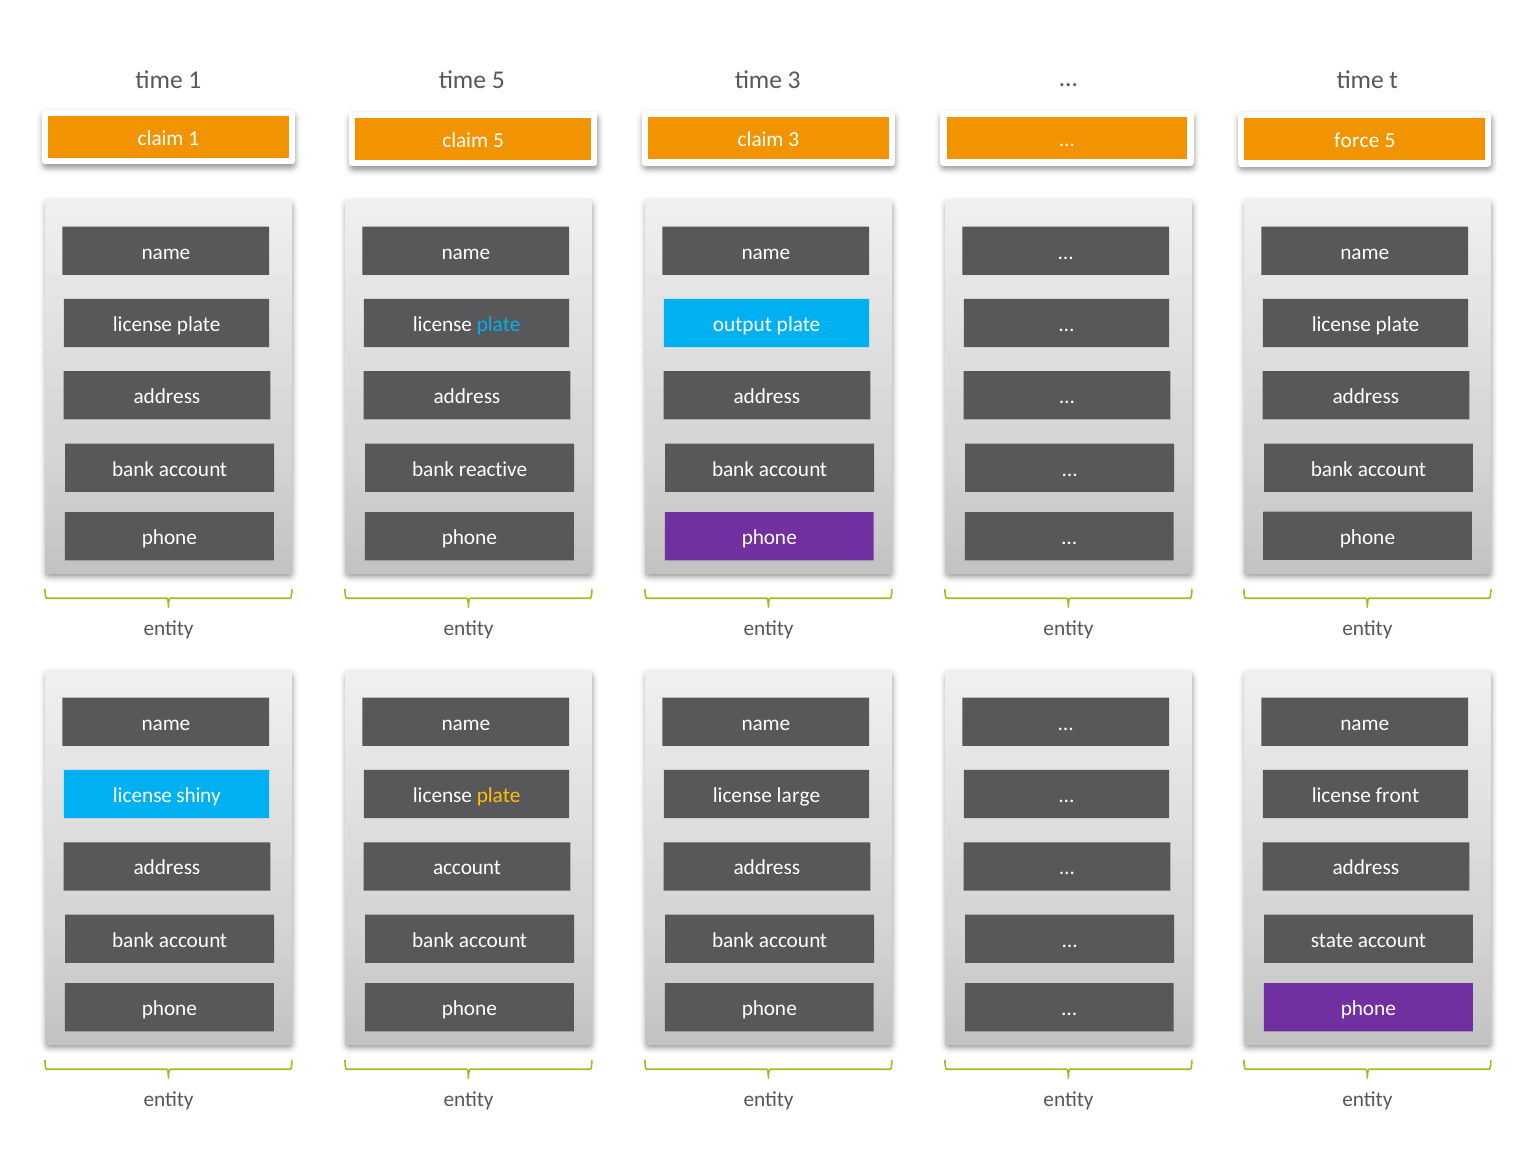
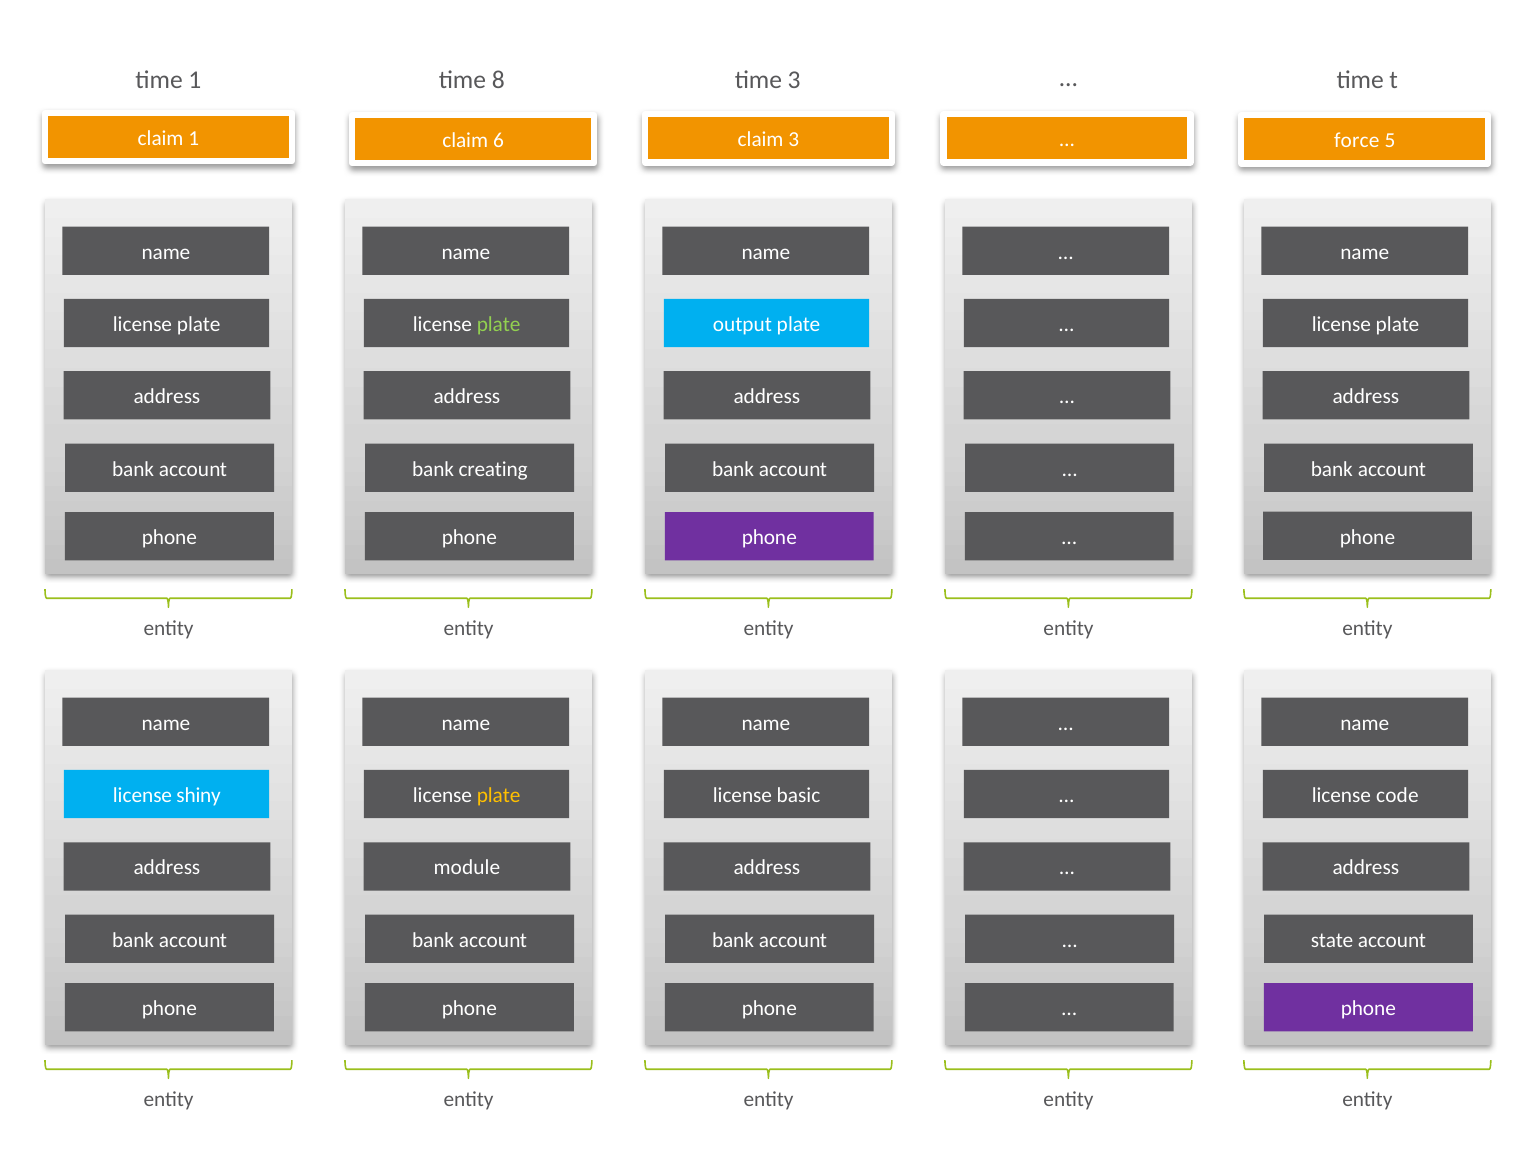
time 5: 5 -> 8
claim 5: 5 -> 6
plate at (499, 325) colour: light blue -> light green
reactive: reactive -> creating
large: large -> basic
front: front -> code
account at (467, 868): account -> module
